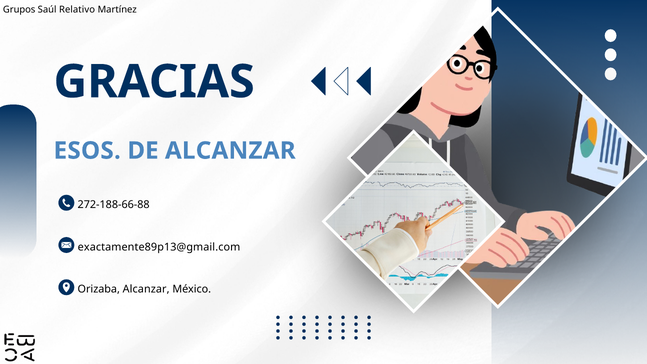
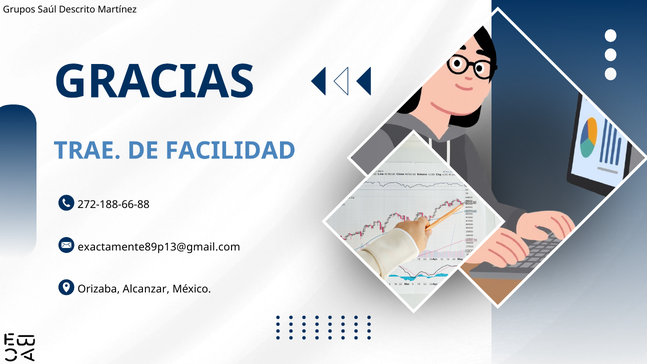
Relativo: Relativo -> Descrito
ESOS: ESOS -> TRAE
DE ALCANZAR: ALCANZAR -> FACILIDAD
